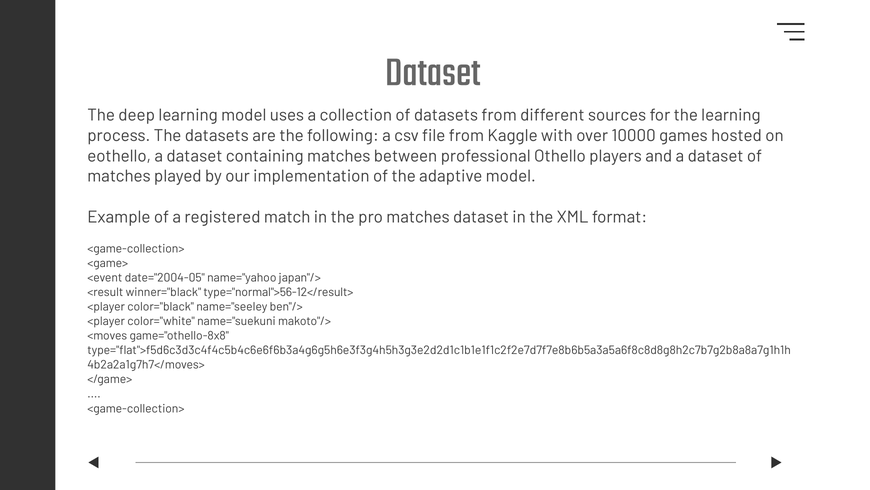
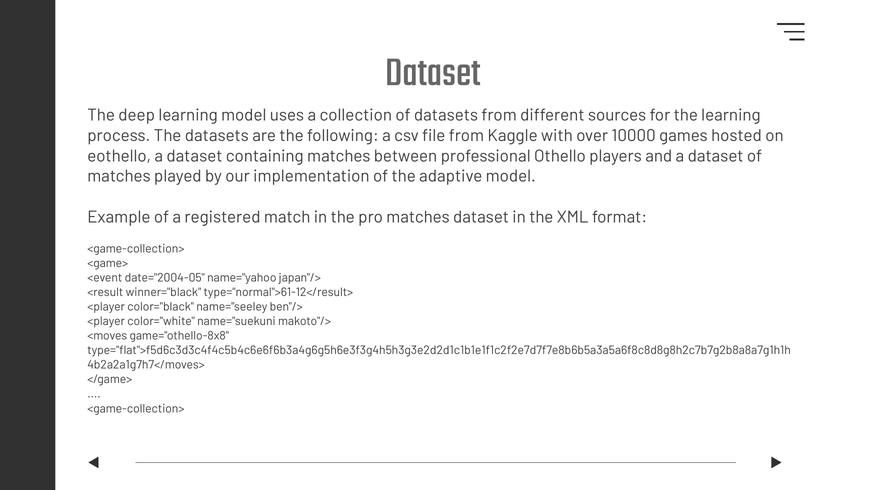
type="normal">56-12</result>: type="normal">56-12</result> -> type="normal">61-12</result>
